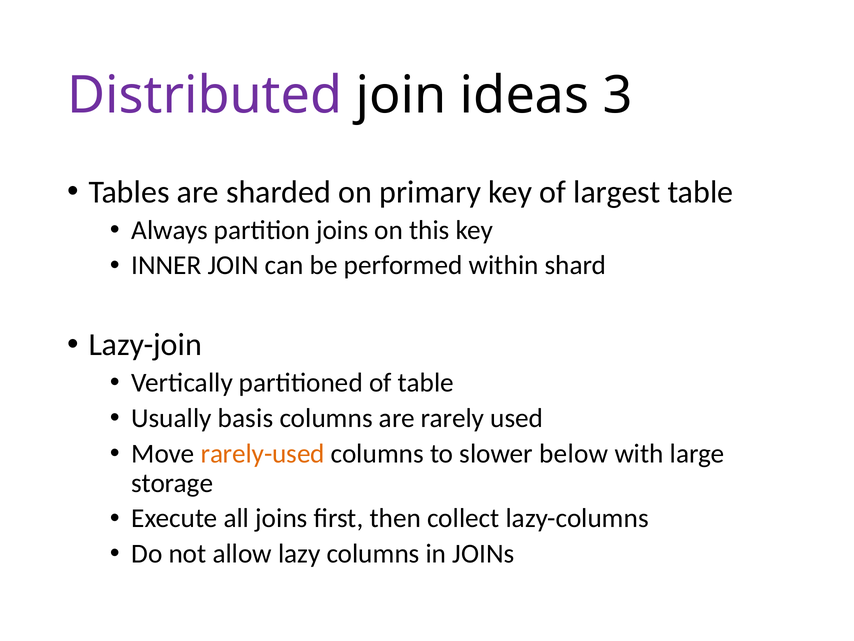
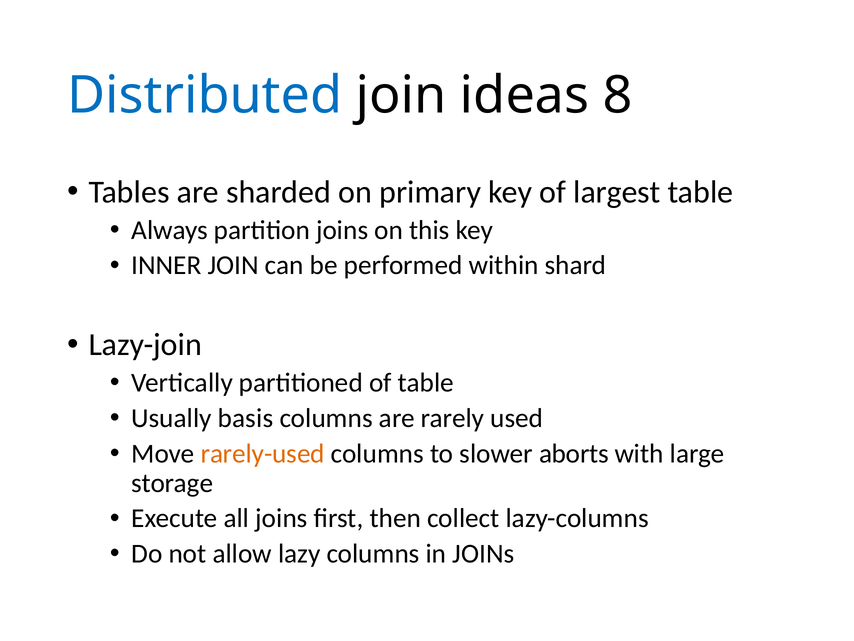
Distributed colour: purple -> blue
3: 3 -> 8
below: below -> aborts
